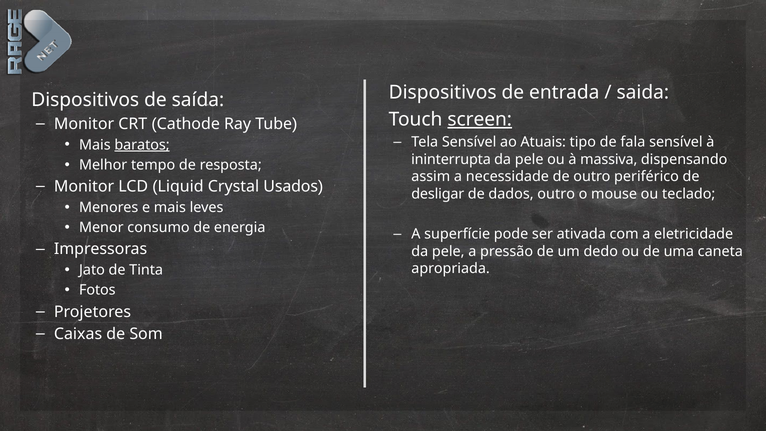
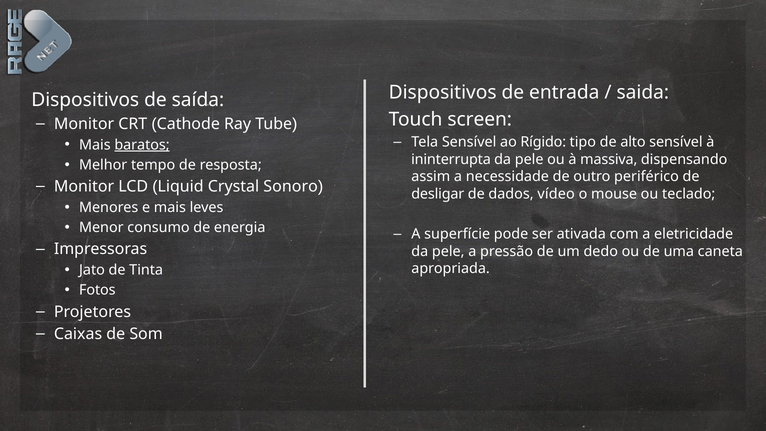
screen underline: present -> none
Atuais: Atuais -> Rígido
fala: fala -> alto
Usados: Usados -> Sonoro
dados outro: outro -> vídeo
